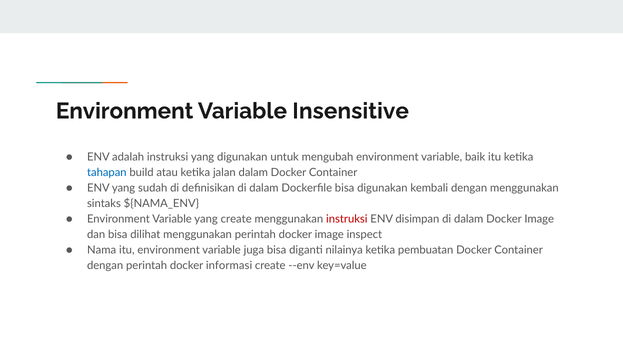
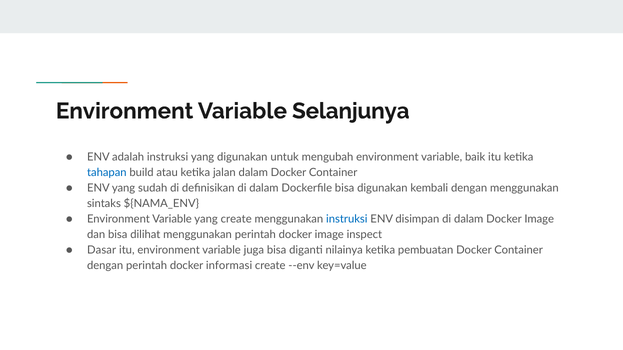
Insensitive: Insensitive -> Selanjunya
instruksi at (347, 220) colour: red -> blue
Nama: Nama -> Dasar
